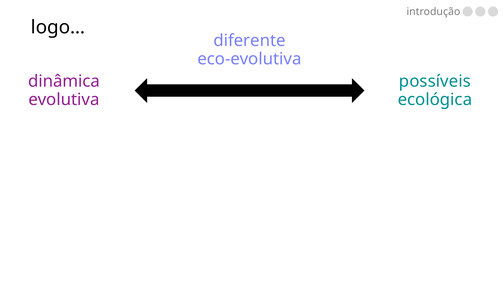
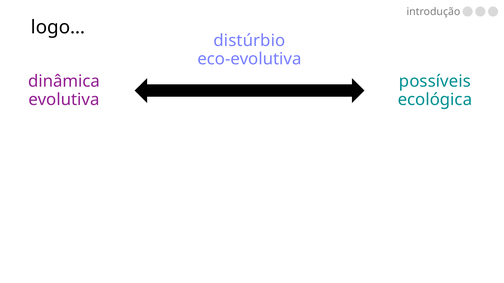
diferente: diferente -> distúrbio
